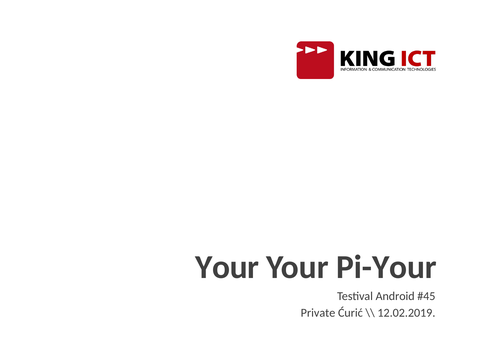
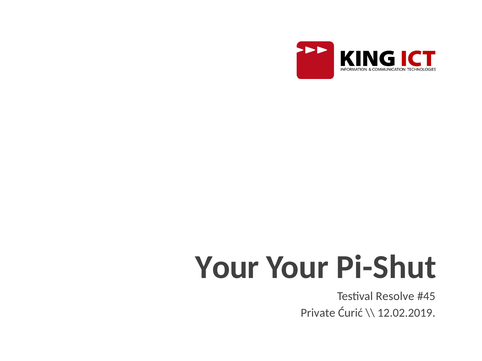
Pi-Your: Pi-Your -> Pi-Shut
Android: Android -> Resolve
